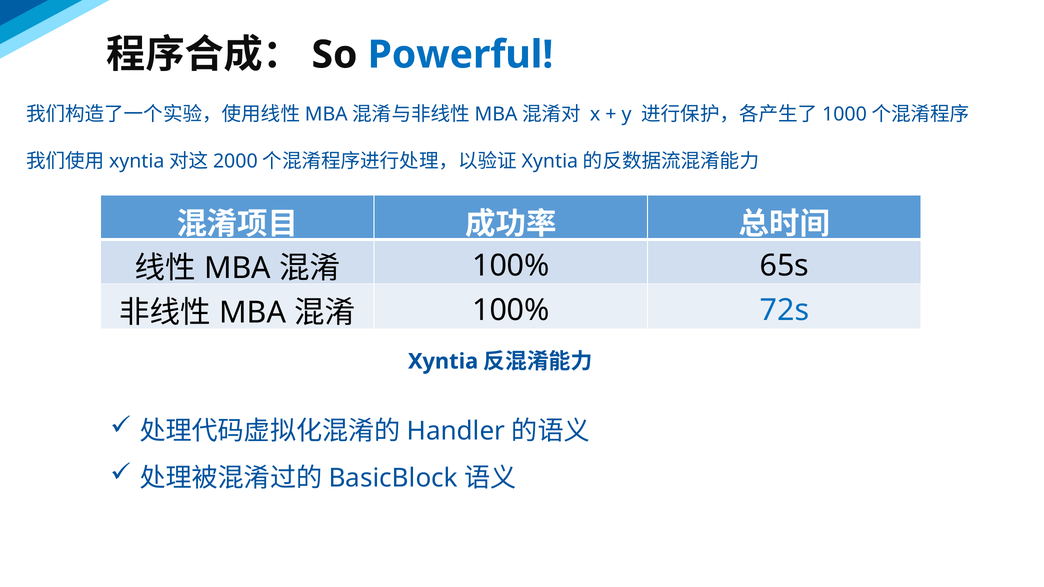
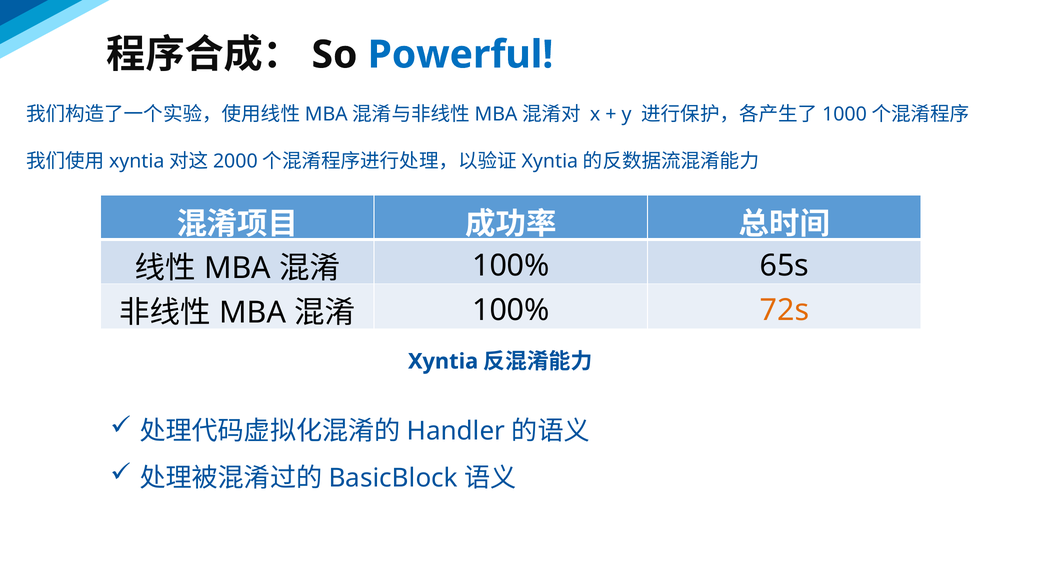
72s colour: blue -> orange
